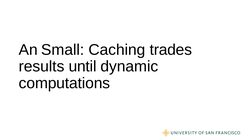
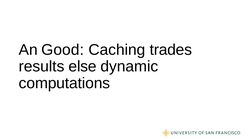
Small: Small -> Good
until: until -> else
